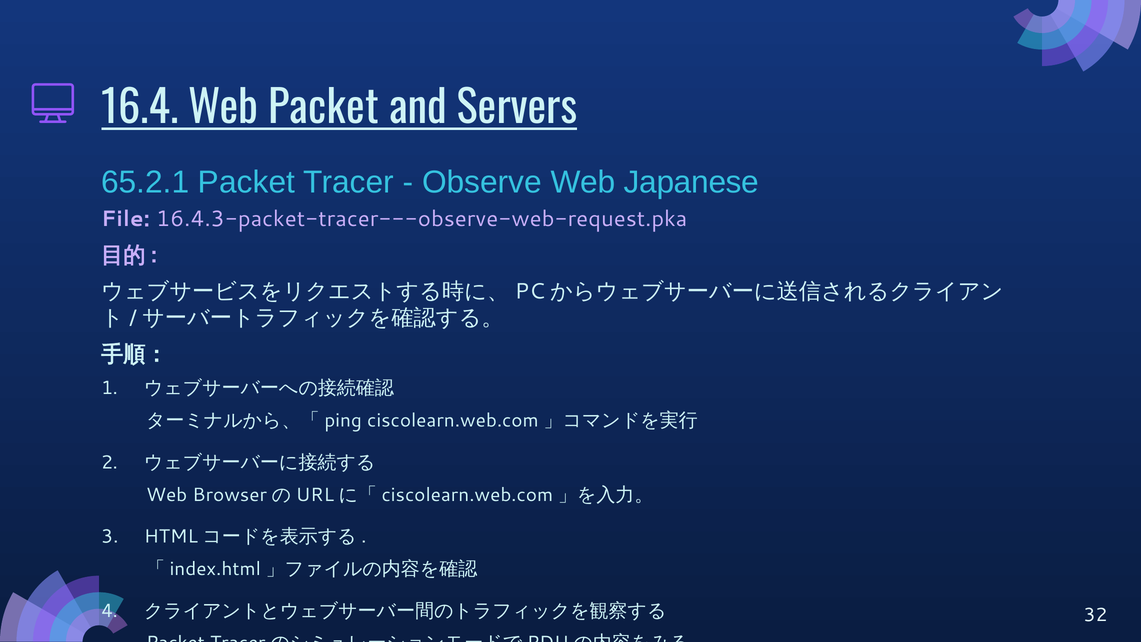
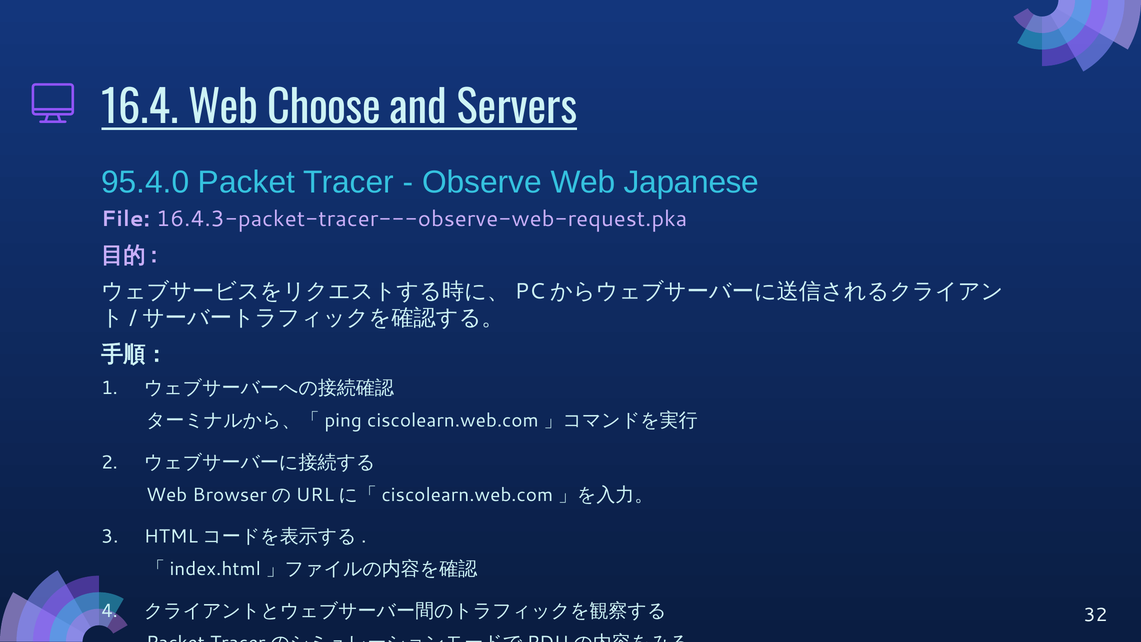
Web Packet: Packet -> Choose
65.2.1: 65.2.1 -> 95.4.0
